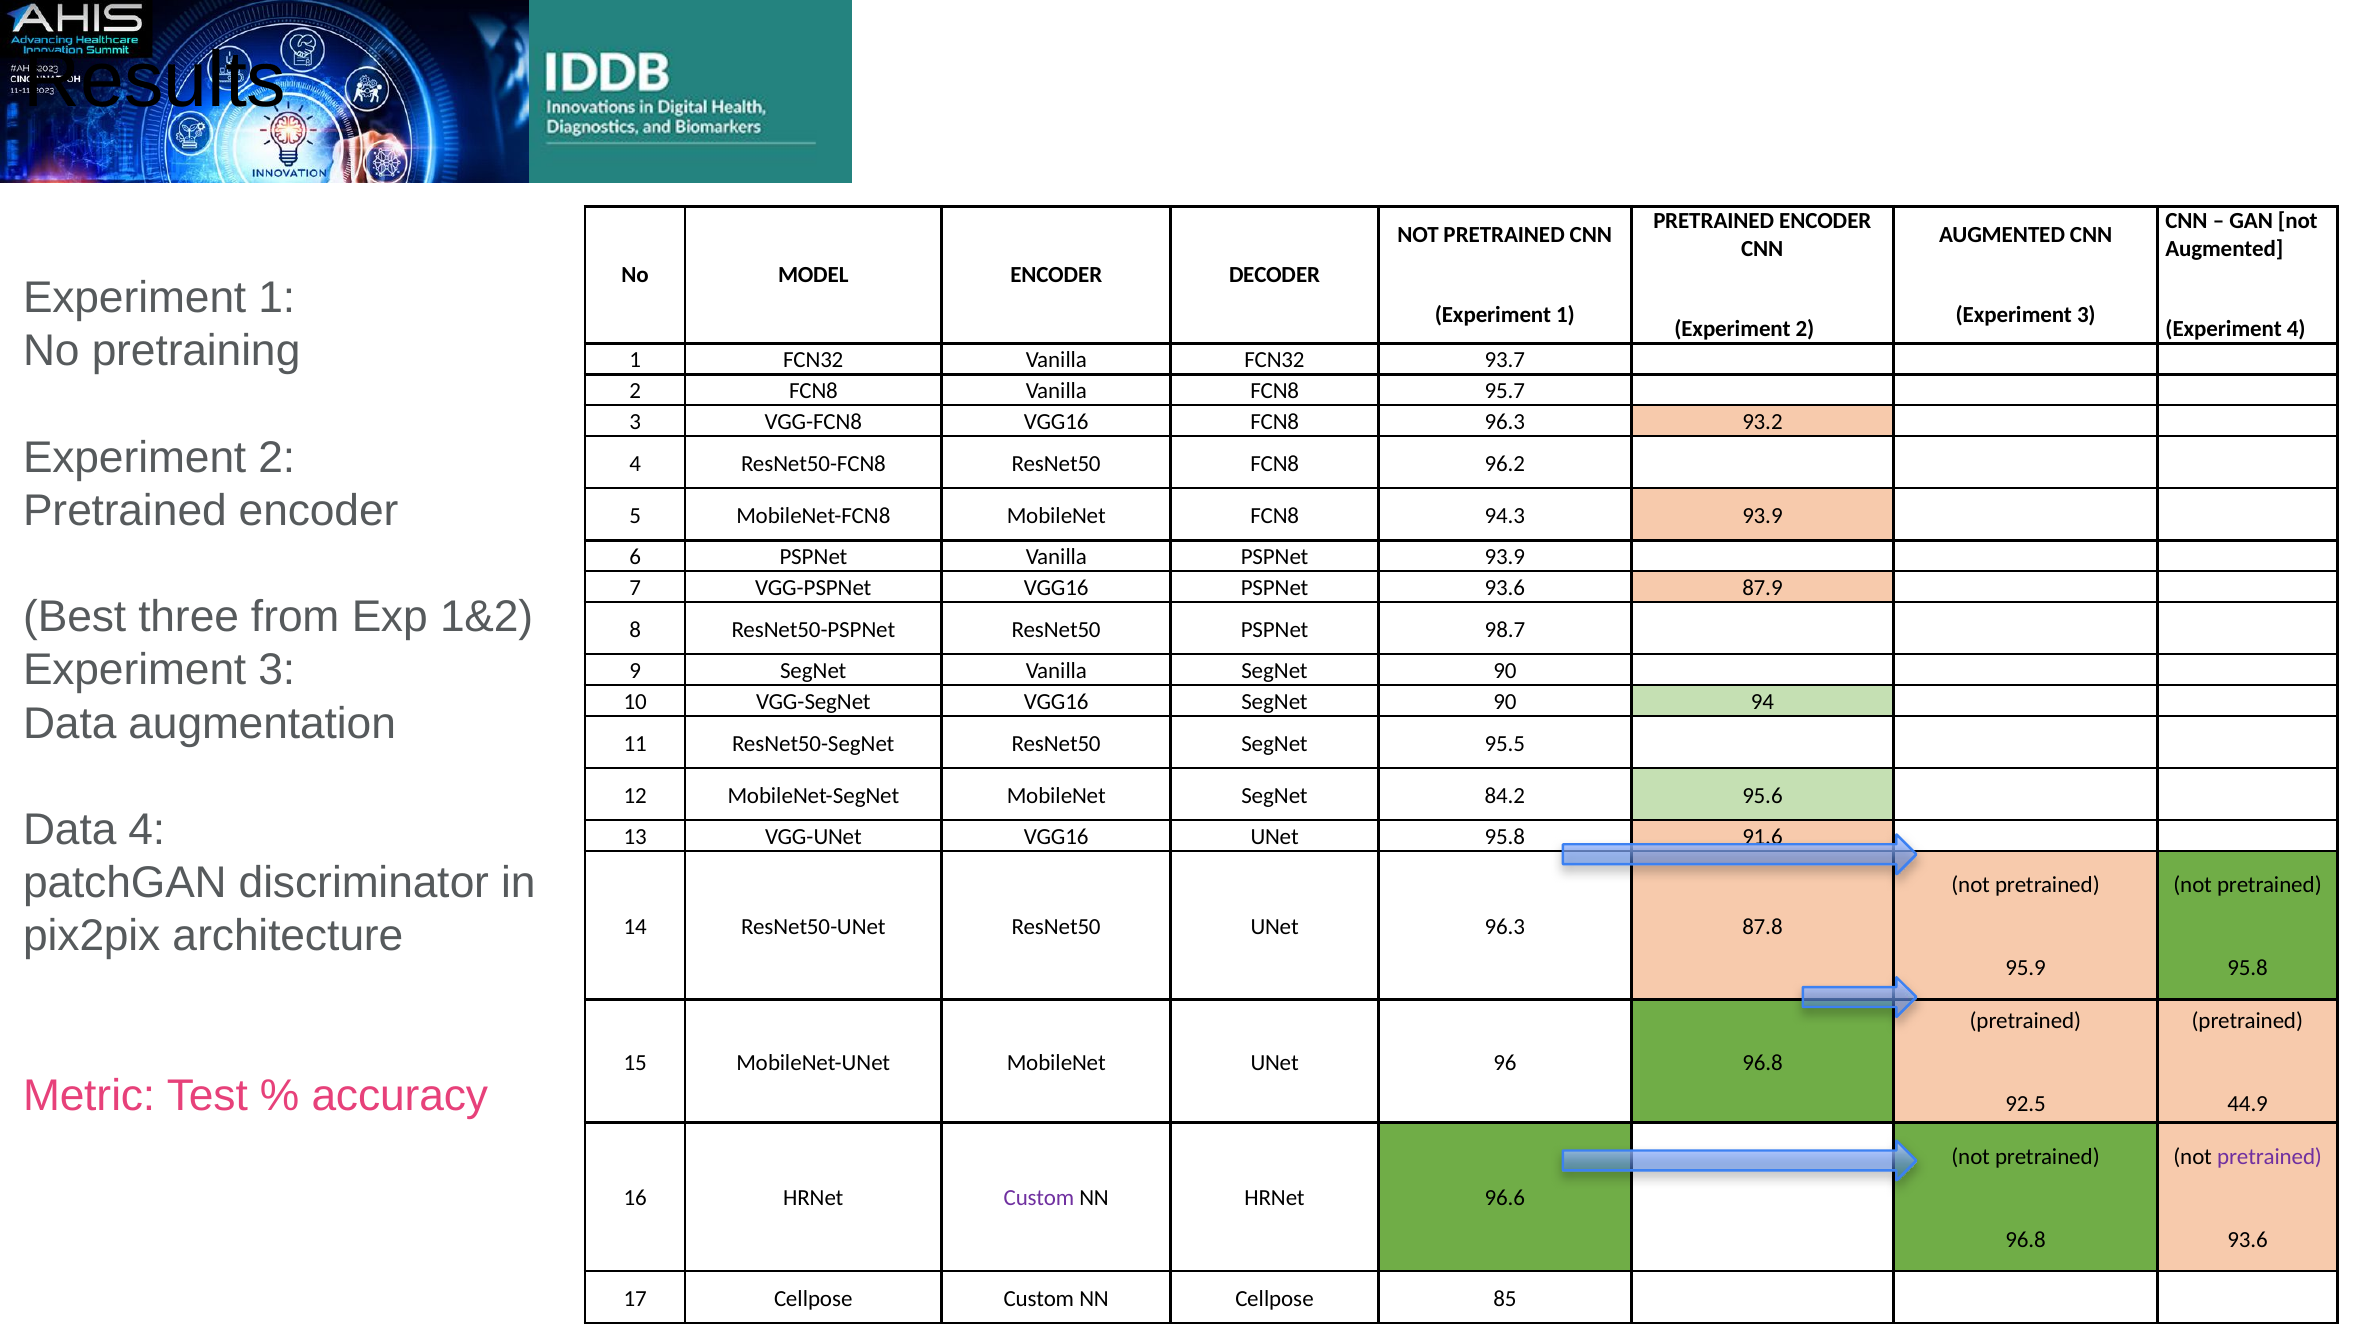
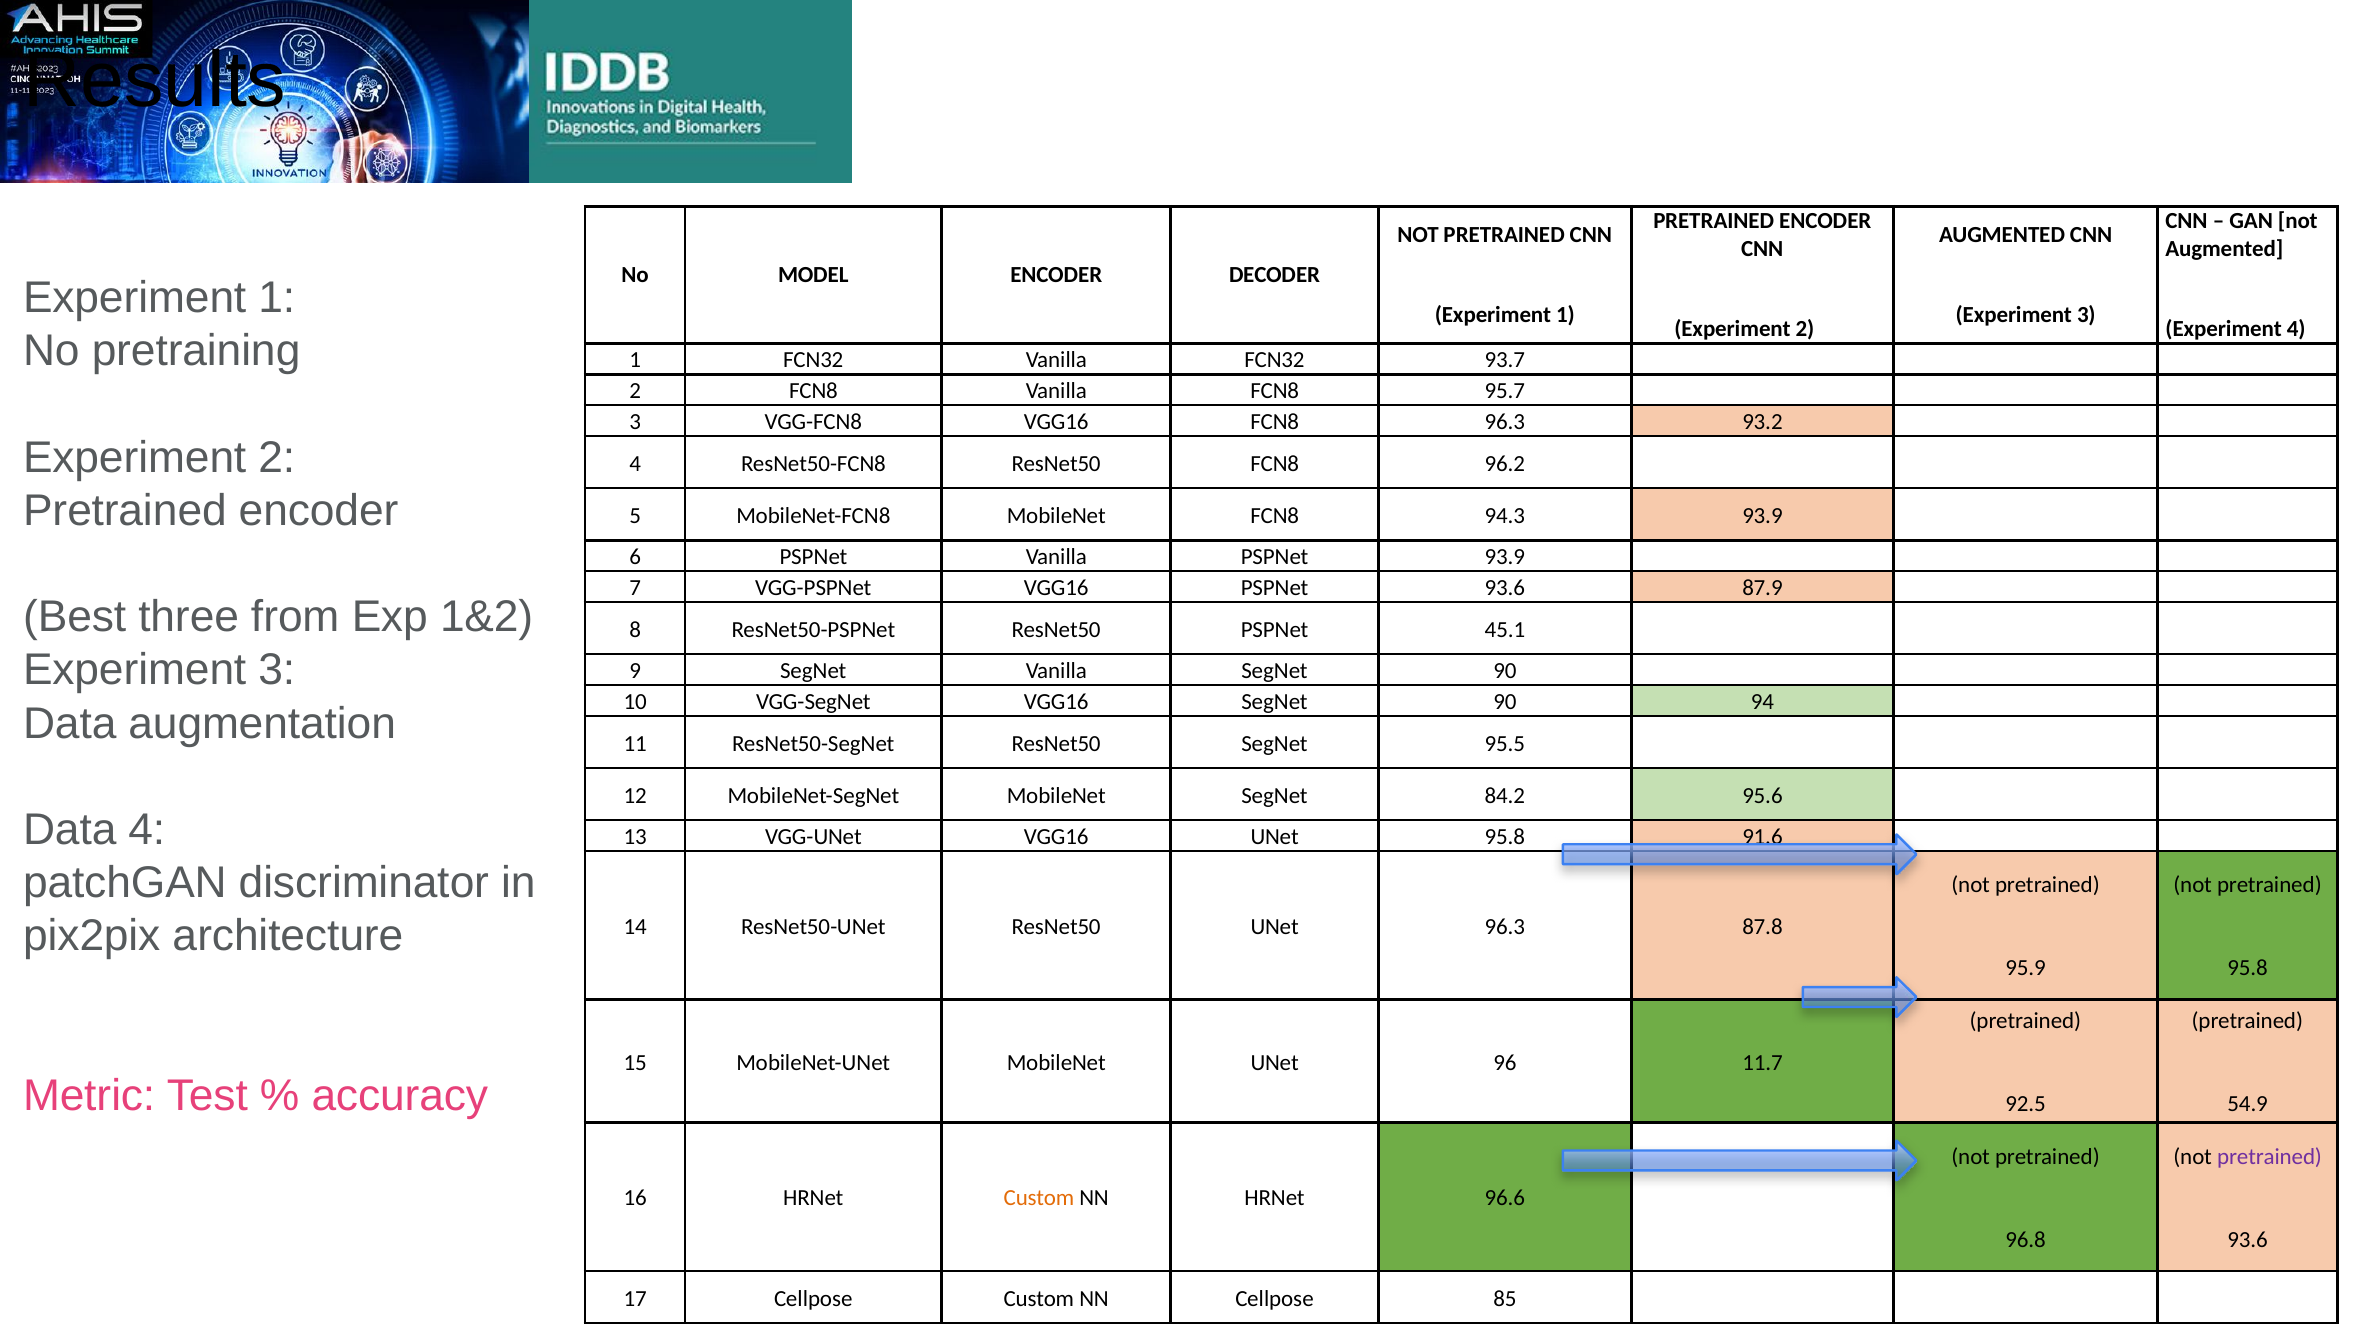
98.7: 98.7 -> 45.1
96 96.8: 96.8 -> 11.7
44.9: 44.9 -> 54.9
Custom at (1039, 1198) colour: purple -> orange
